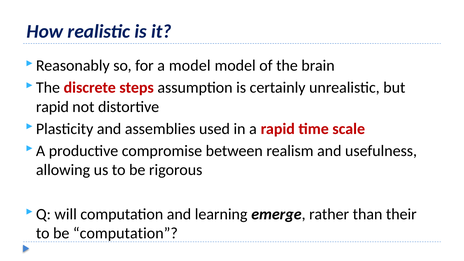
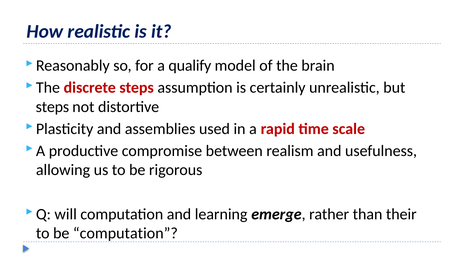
a model: model -> qualify
rapid at (52, 107): rapid -> steps
